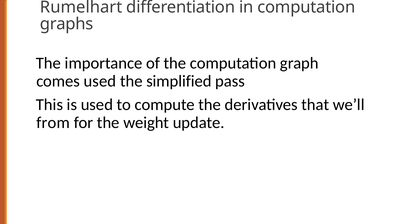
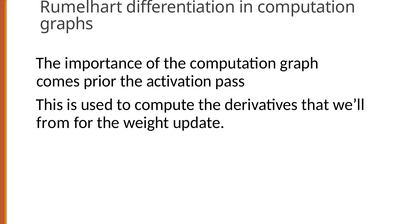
comes used: used -> prior
simplified: simplified -> activation
